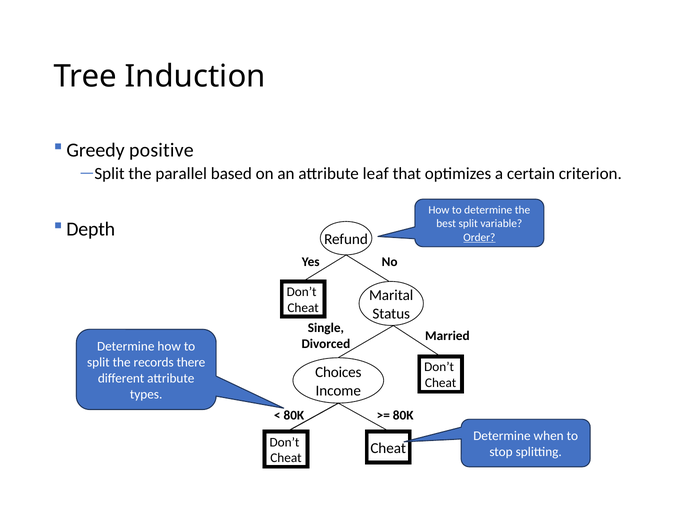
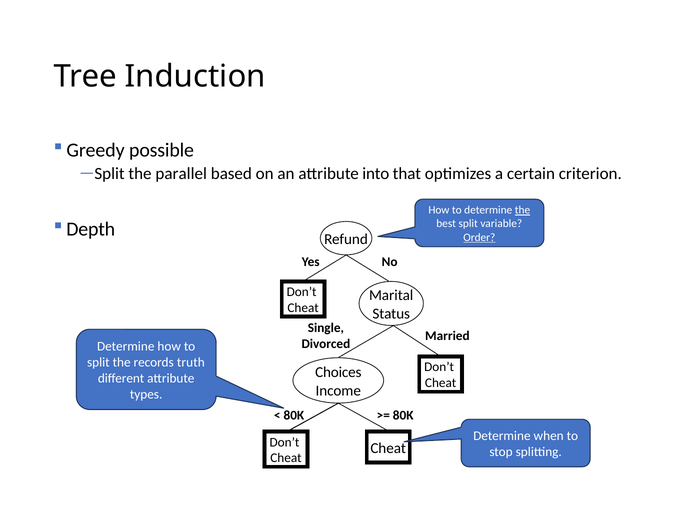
positive: positive -> possible
leaf: leaf -> into
the at (523, 210) underline: none -> present
there: there -> truth
